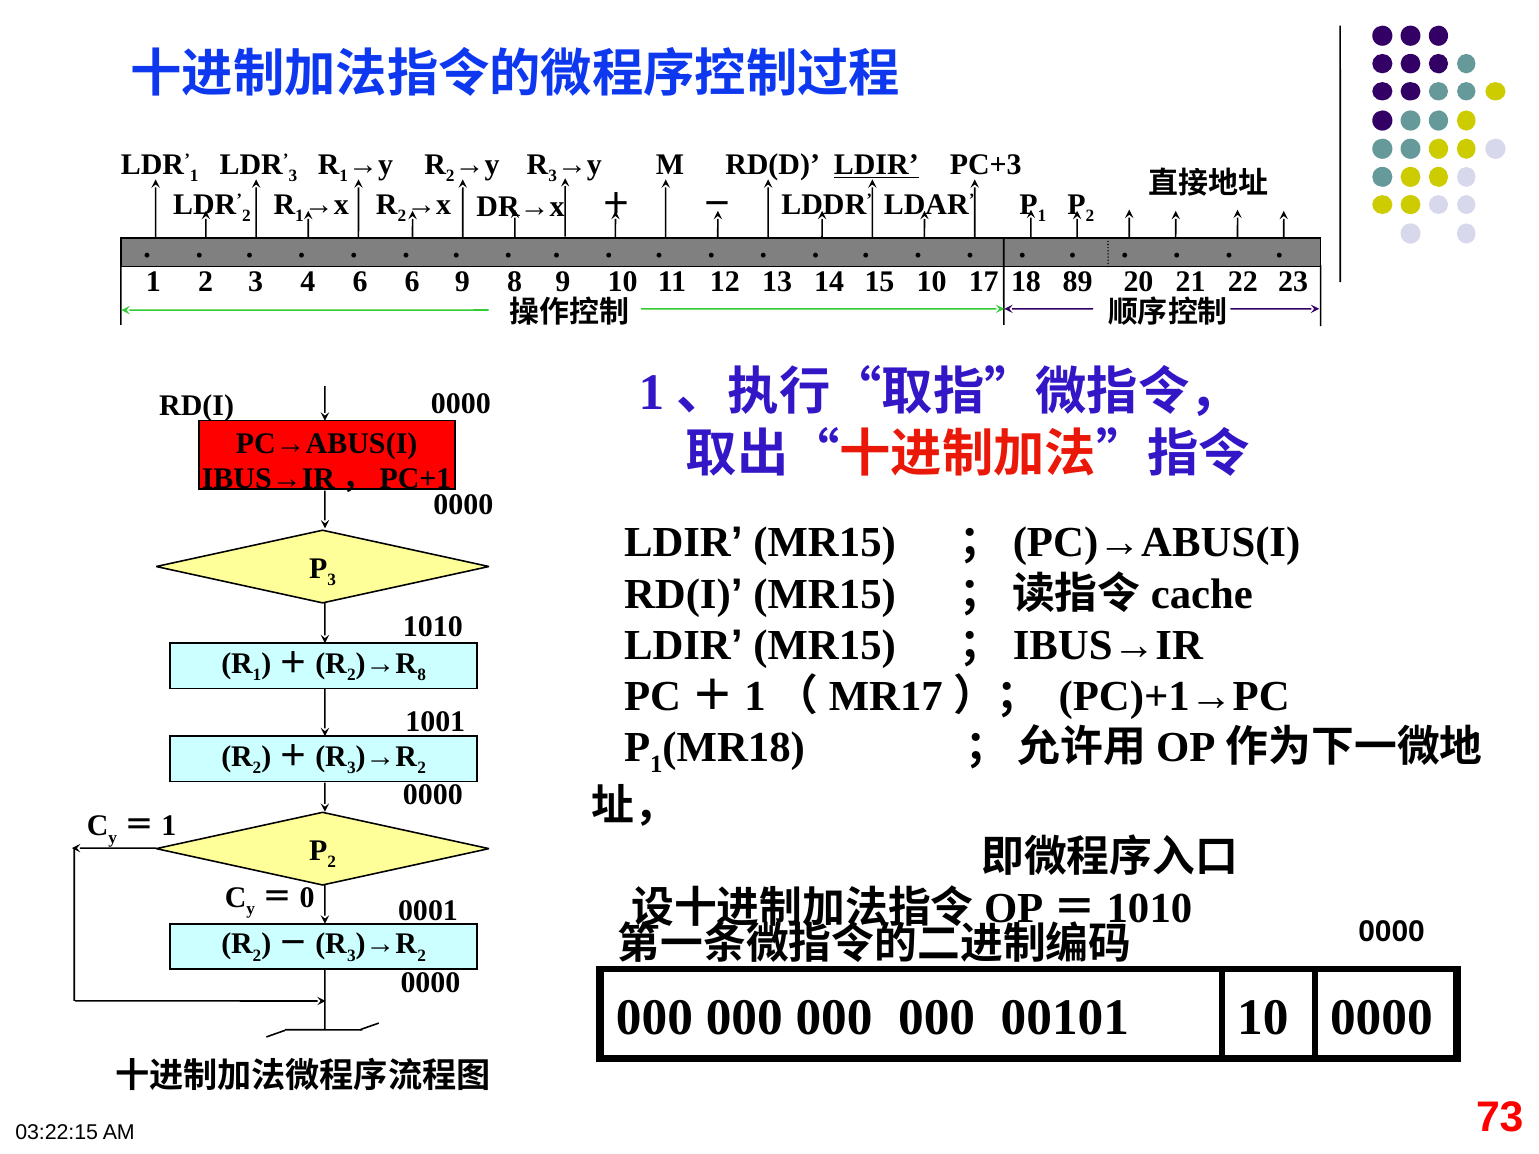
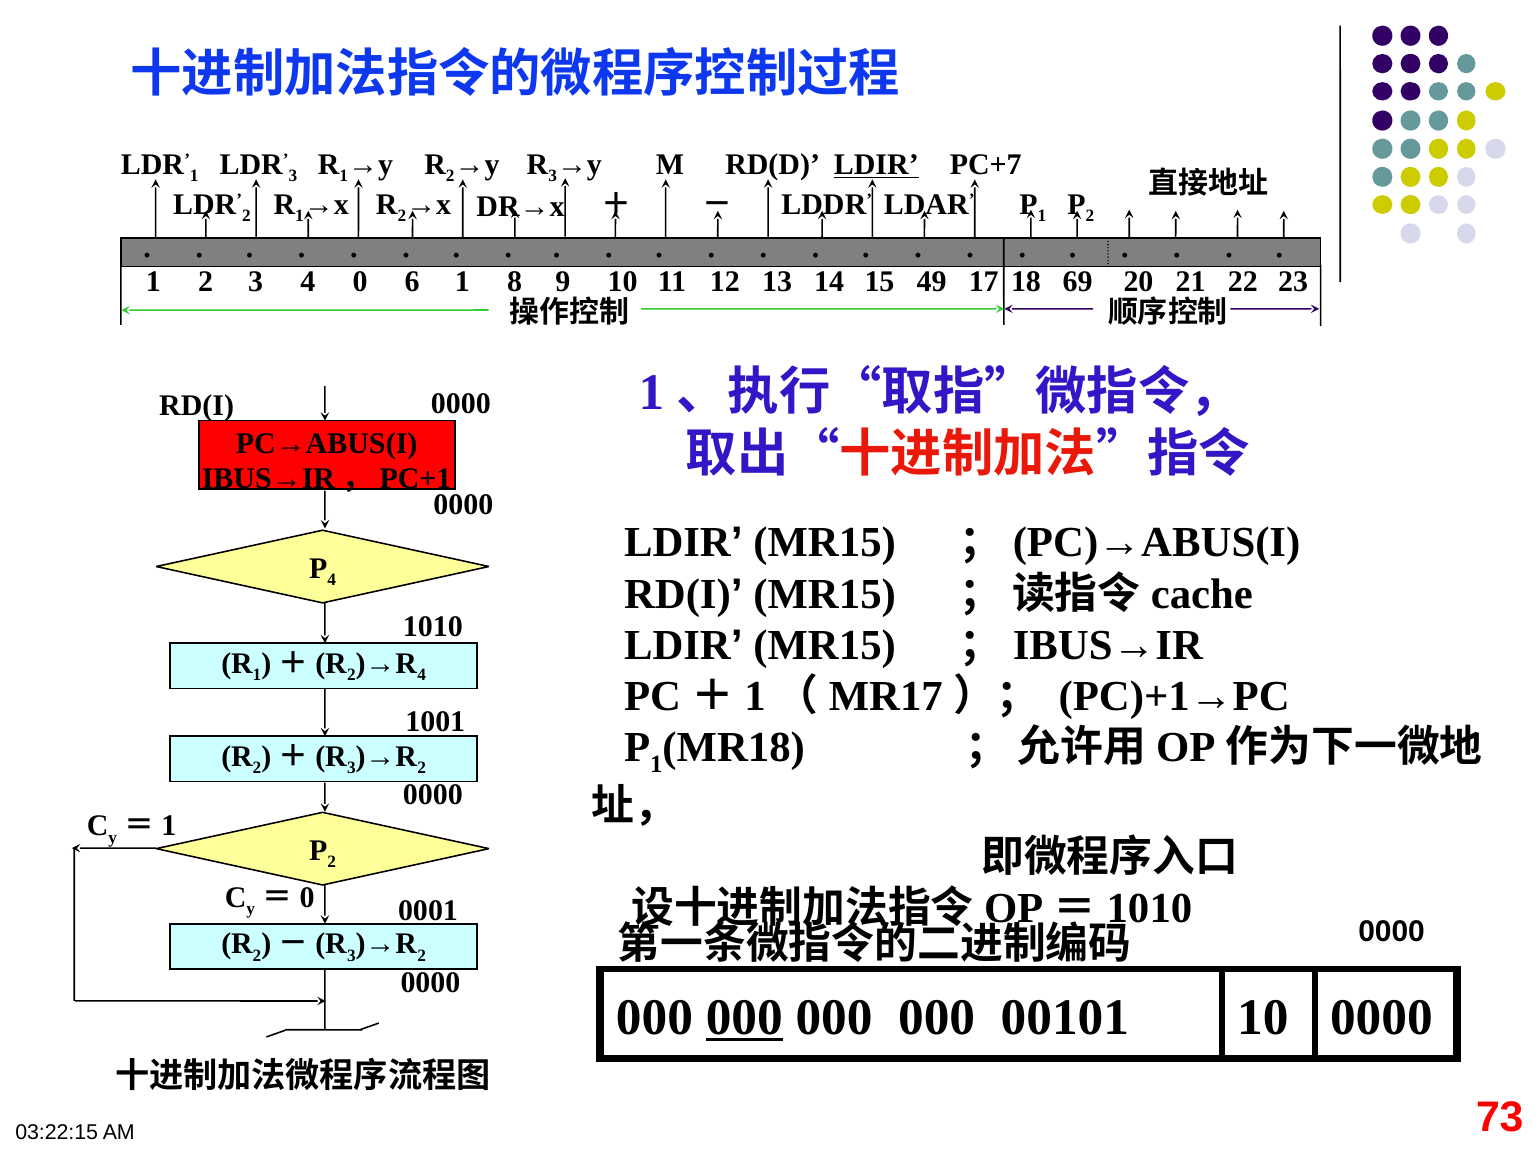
PC+3: PC+3 -> PC+7
4 6: 6 -> 0
6 9: 9 -> 1
15 10: 10 -> 49
89: 89 -> 69
3 at (332, 580): 3 -> 4
8 at (422, 675): 8 -> 4
000 at (744, 1018) underline: none -> present
